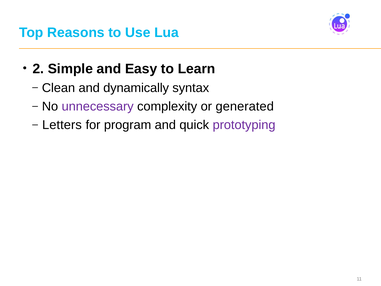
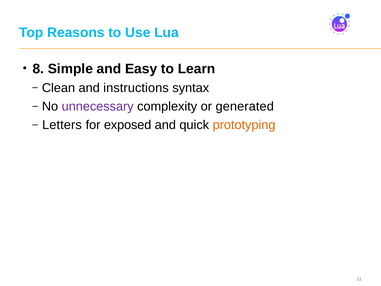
2: 2 -> 8
dynamically: dynamically -> instructions
program: program -> exposed
prototyping colour: purple -> orange
